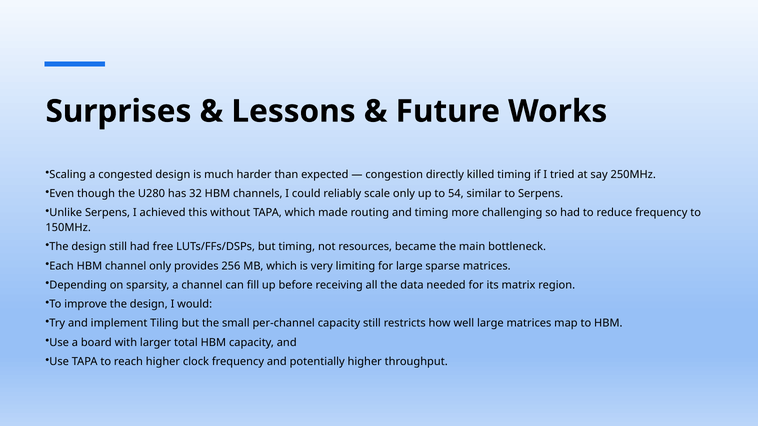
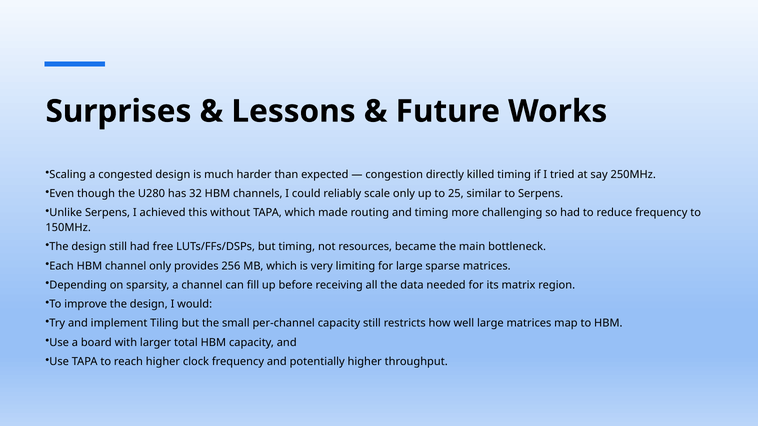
54: 54 -> 25
